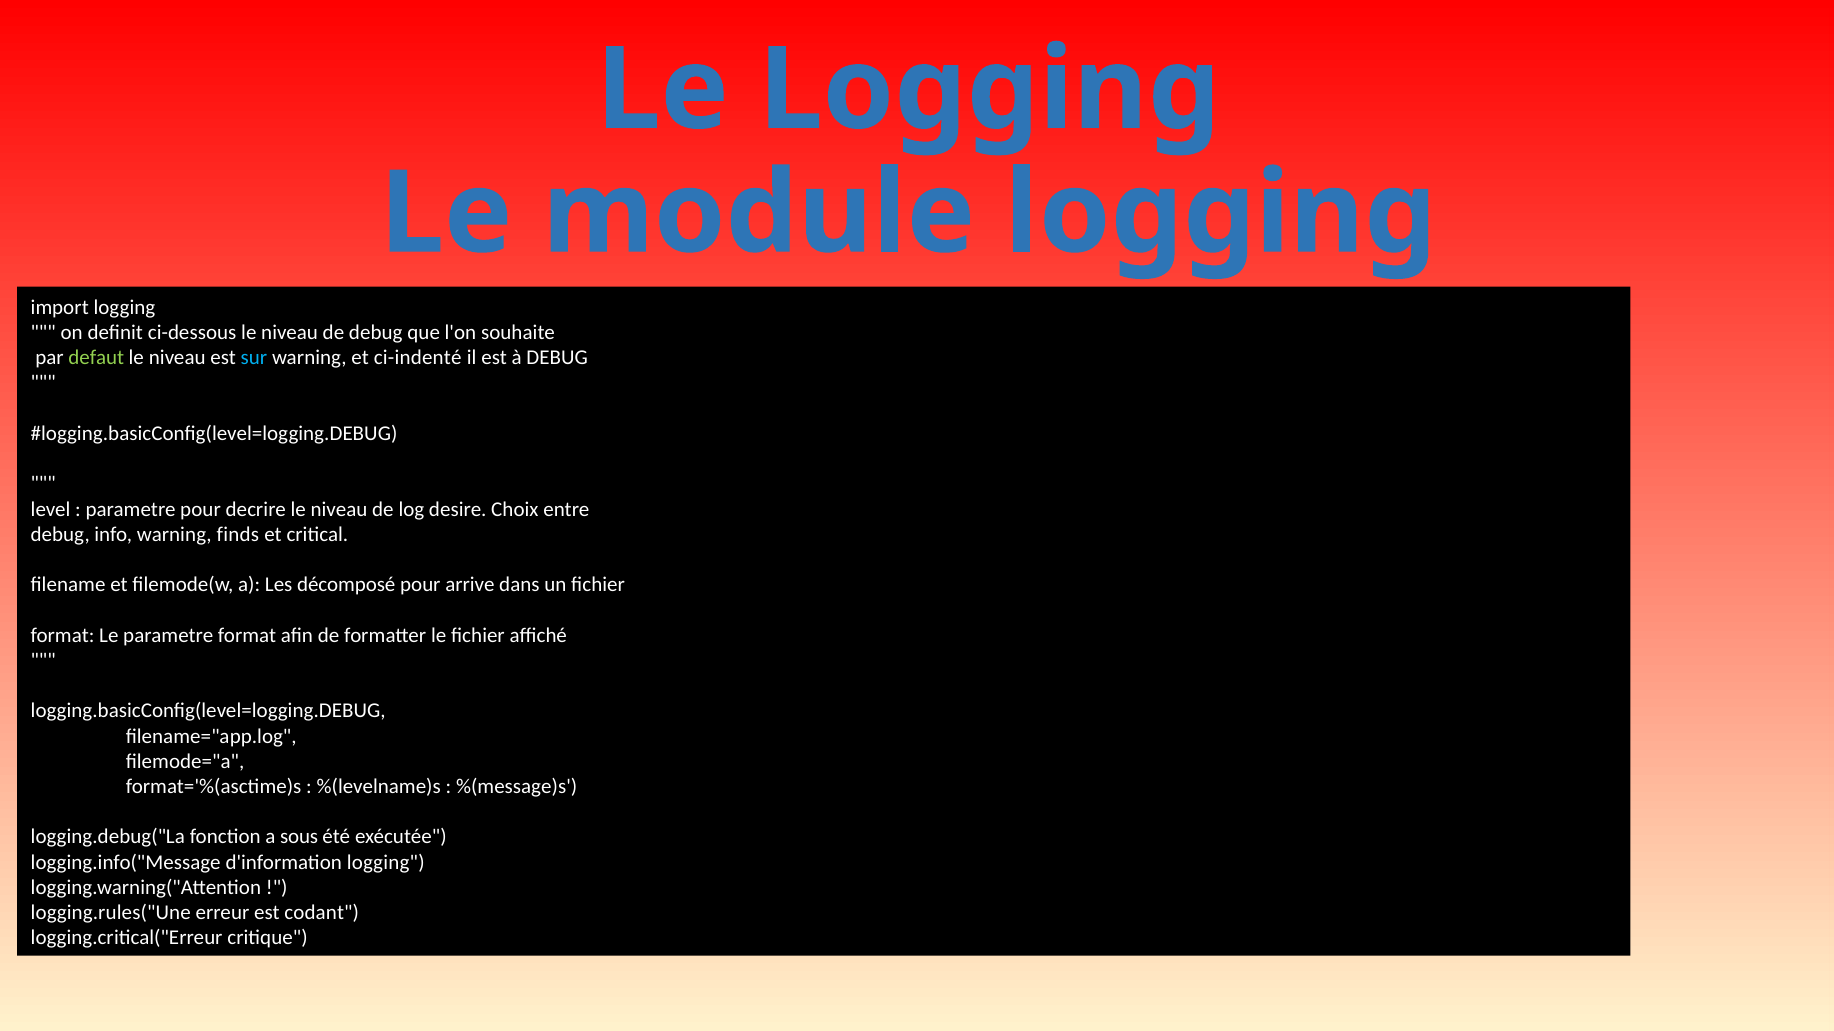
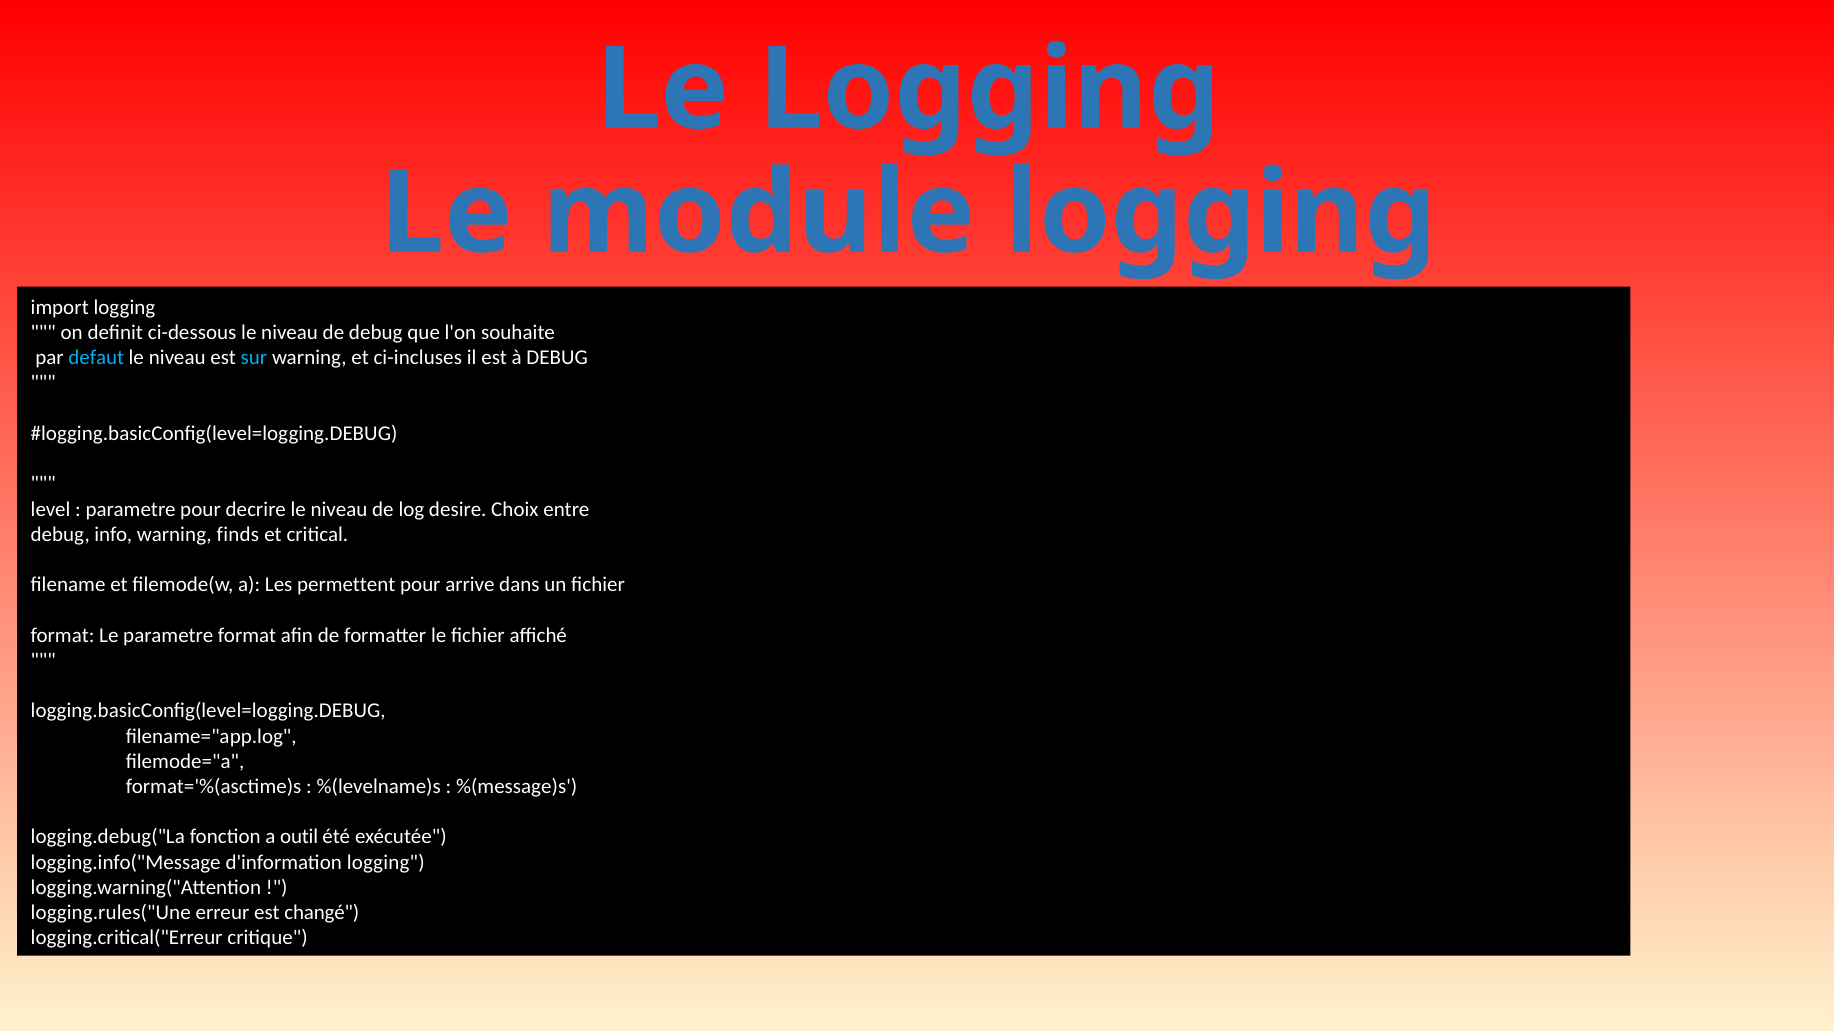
defaut colour: light green -> light blue
ci-indenté: ci-indenté -> ci-incluses
décomposé: décomposé -> permettent
sous: sous -> outil
codant: codant -> changé
